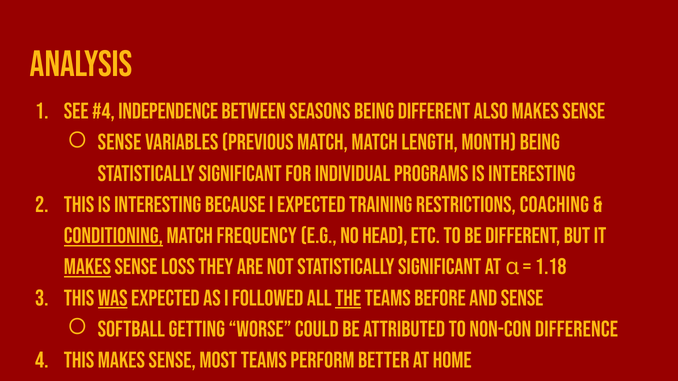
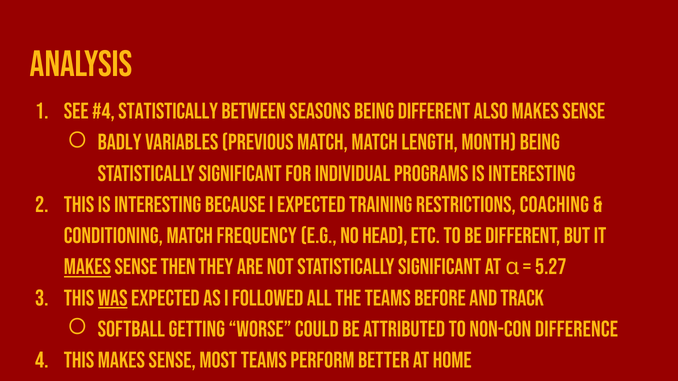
independence at (168, 111): independence -> statistically
Sense at (120, 143): Sense -> Badly
conditioning underline: present -> none
loss: loss -> then
1.18: 1.18 -> 5.27
the underline: present -> none
and sense: sense -> track
